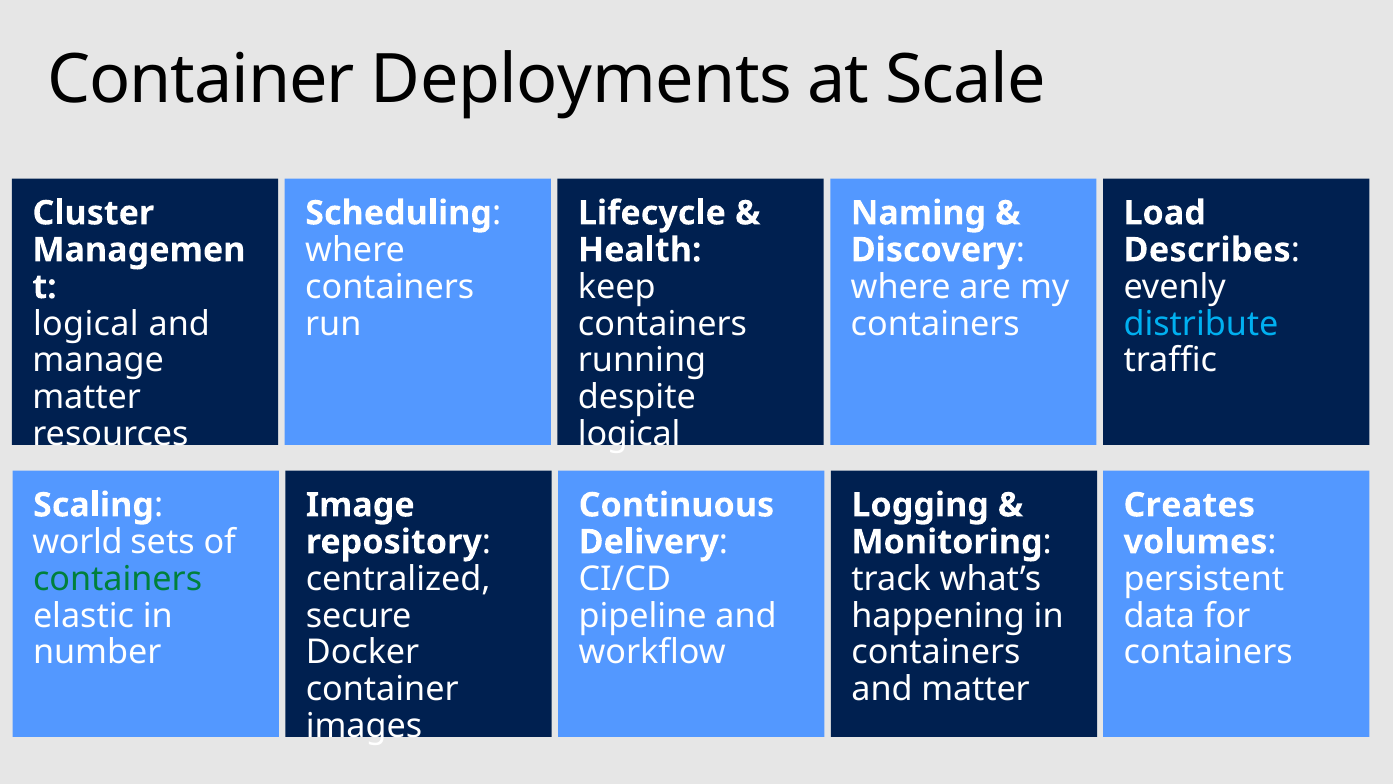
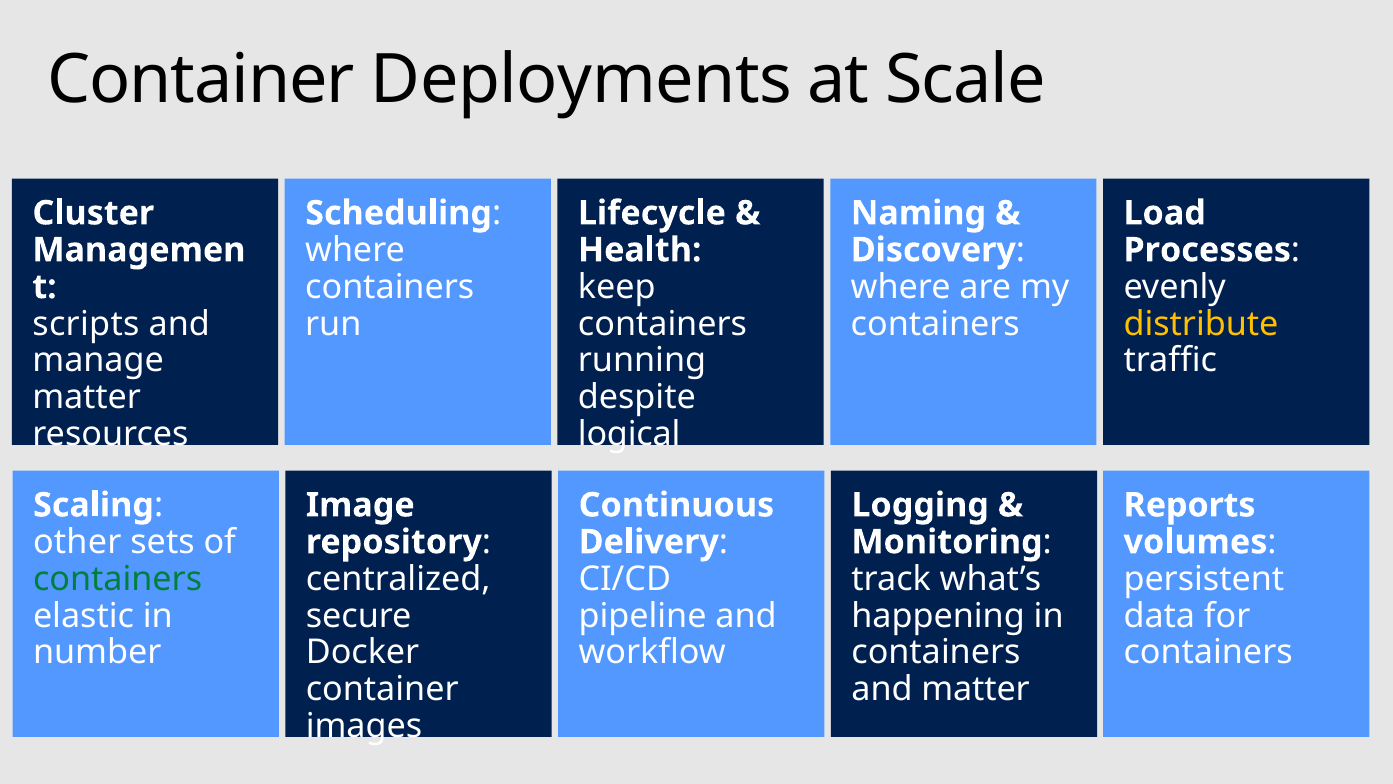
Describes: Describes -> Processes
logical at (86, 324): logical -> scripts
distribute colour: light blue -> yellow
Creates: Creates -> Reports
world: world -> other
